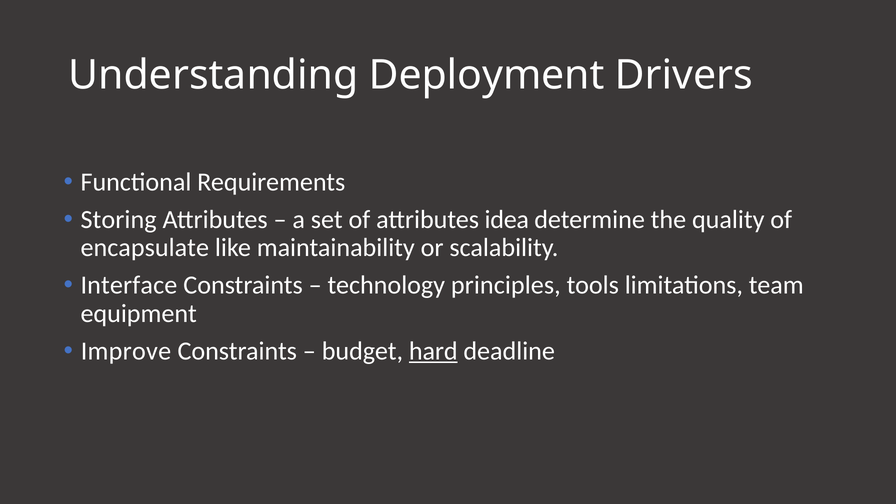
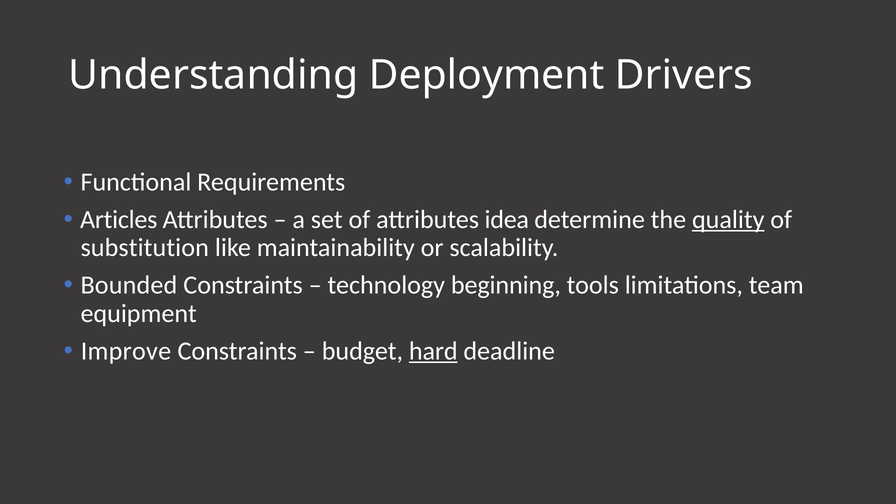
Storing: Storing -> Articles
quality underline: none -> present
encapsulate: encapsulate -> substitution
Interface: Interface -> Bounded
principles: principles -> beginning
